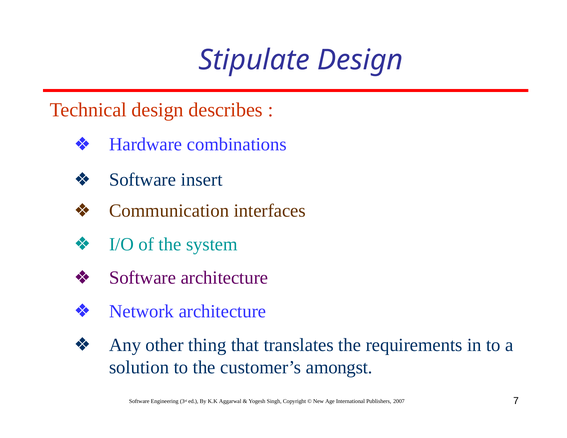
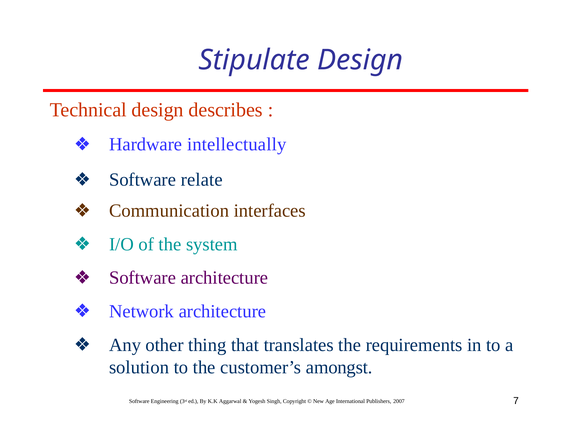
combinations: combinations -> intellectually
insert: insert -> relate
